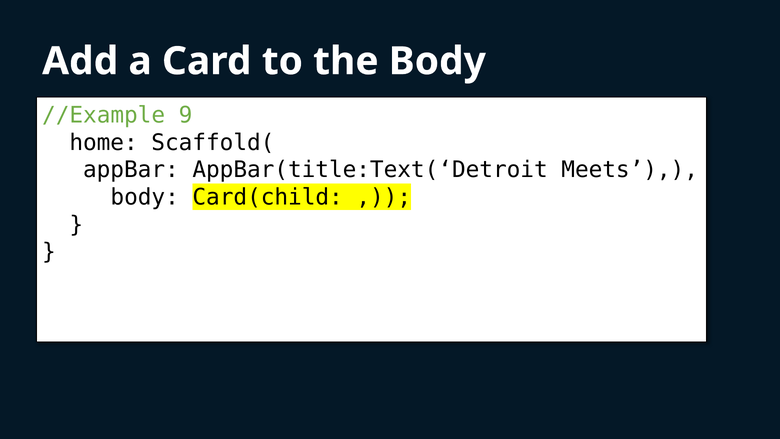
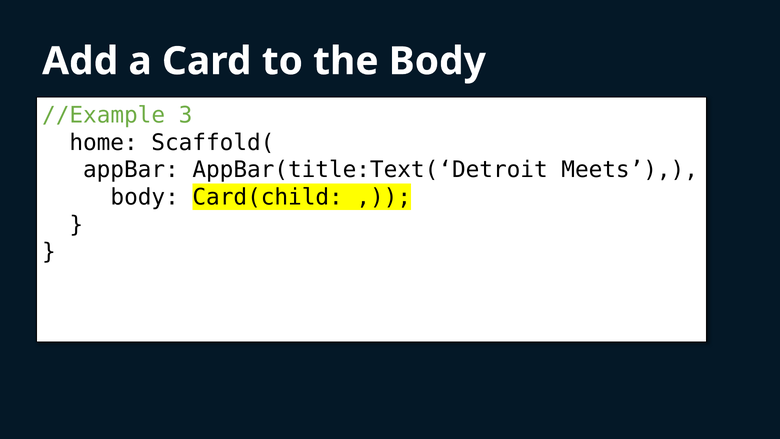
9: 9 -> 3
